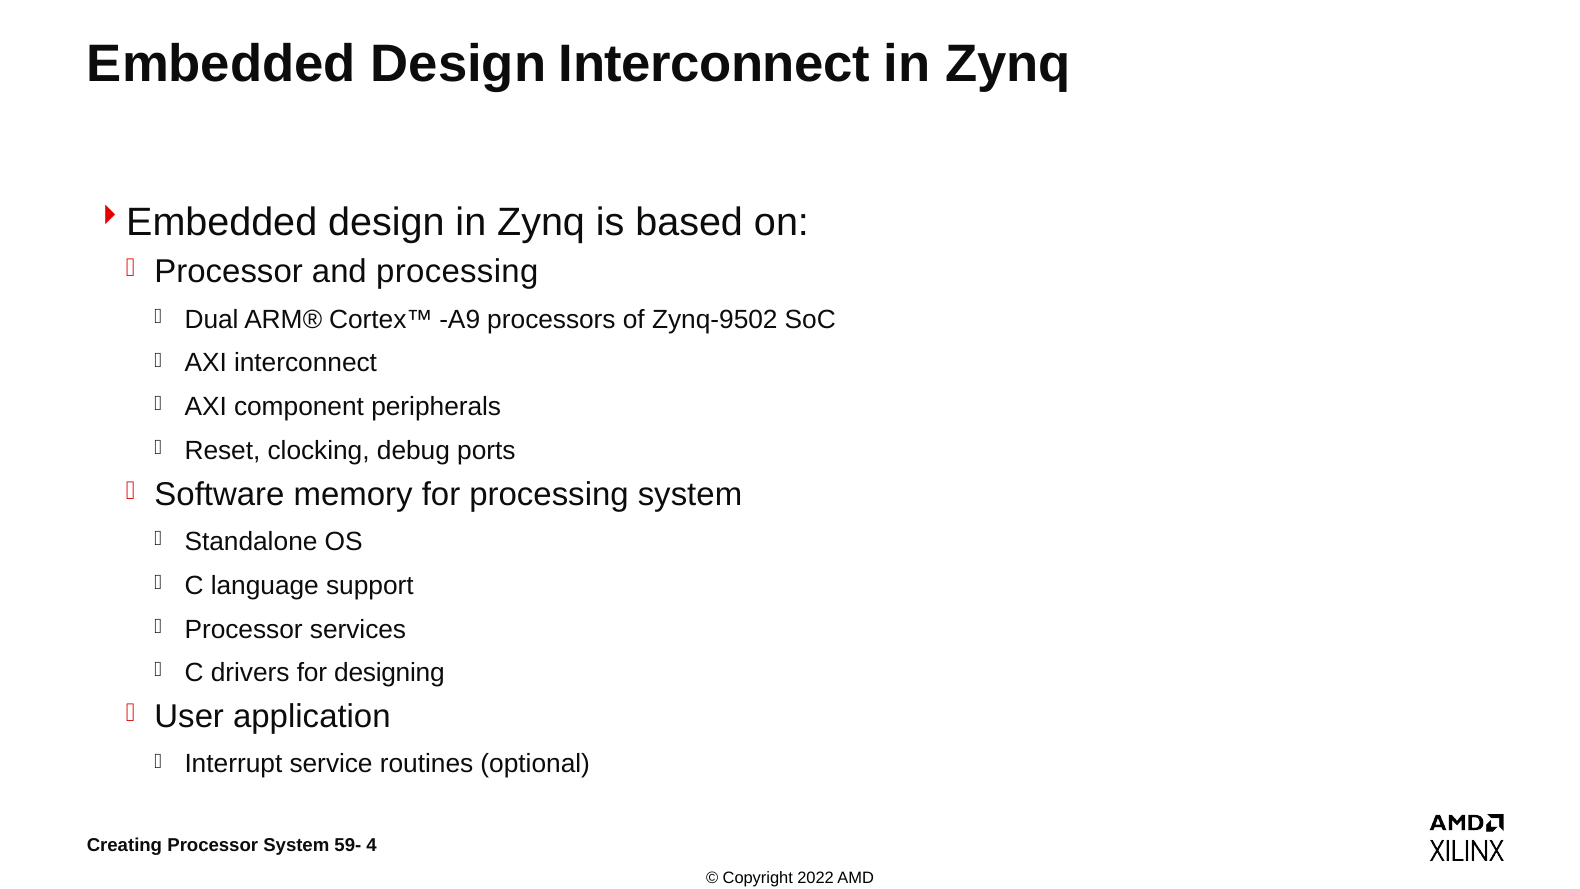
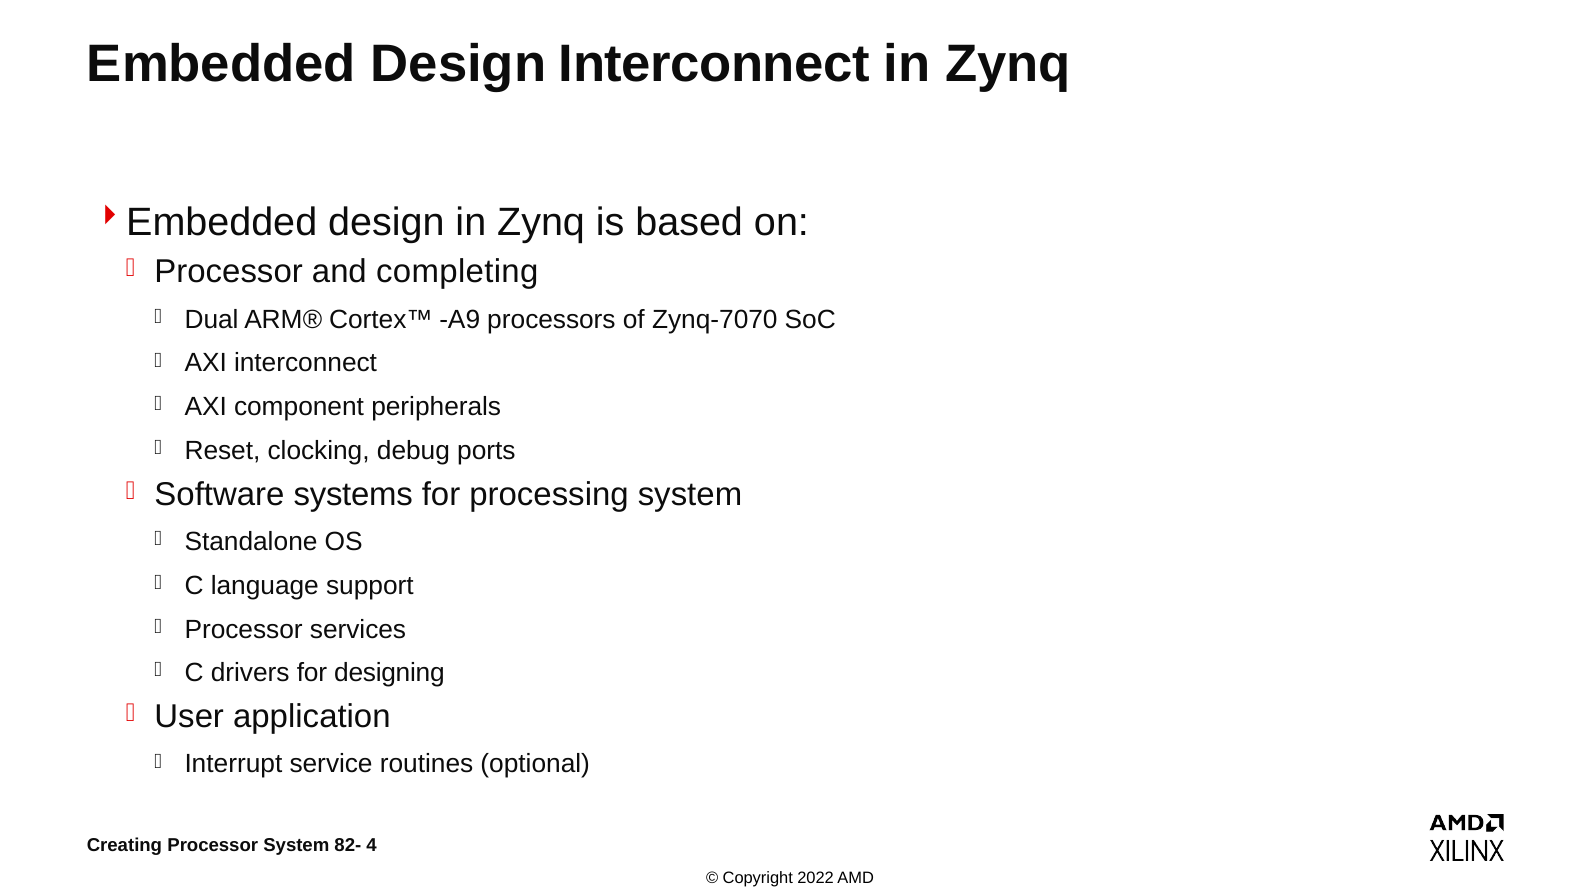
and processing: processing -> completing
Zynq-9502: Zynq-9502 -> Zynq-7070
memory: memory -> systems
59-: 59- -> 82-
